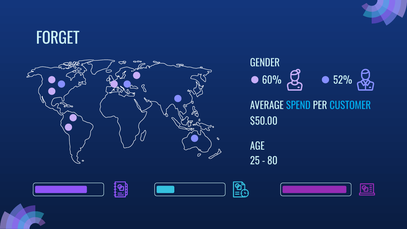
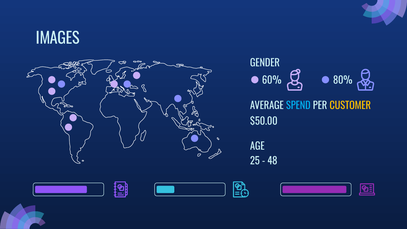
FORGET: FORGET -> IMAGES
52%: 52% -> 80%
CUSTOMER colour: light blue -> yellow
80: 80 -> 48
